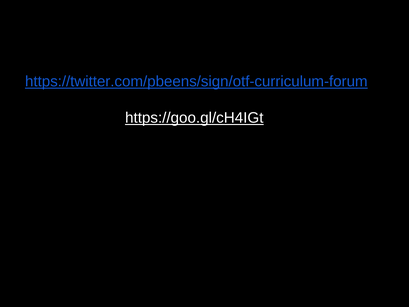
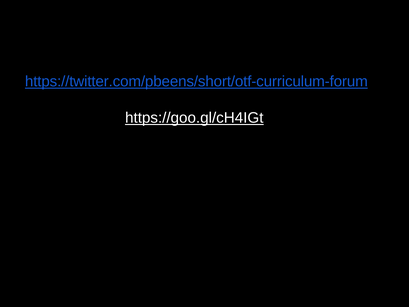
https://twitter.com/pbeens/sign/otf-curriculum-forum: https://twitter.com/pbeens/sign/otf-curriculum-forum -> https://twitter.com/pbeens/short/otf-curriculum-forum
